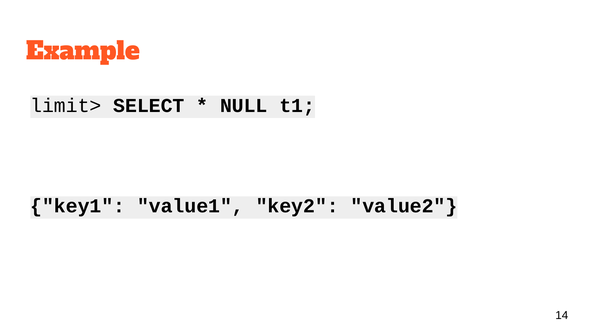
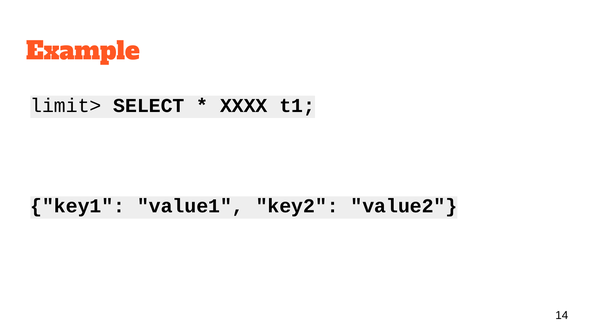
NULL: NULL -> XXXX
